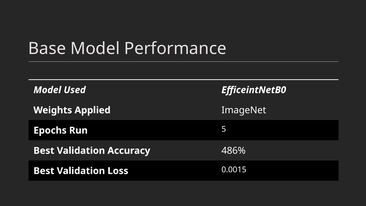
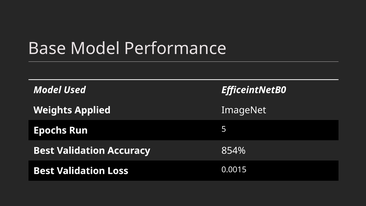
486%: 486% -> 854%
